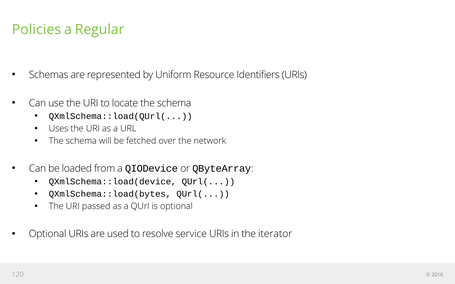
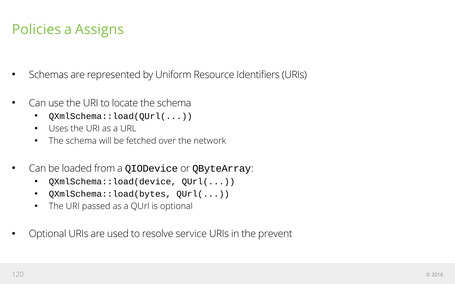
Regular: Regular -> Assigns
iterator: iterator -> prevent
